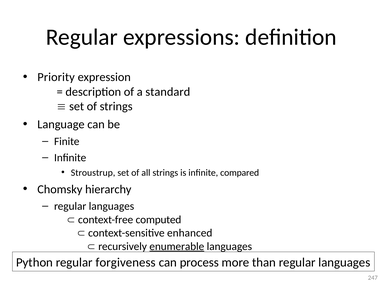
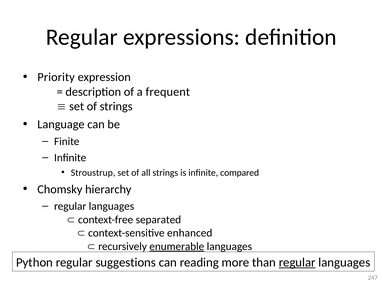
standard: standard -> frequent
computed: computed -> separated
forgiveness: forgiveness -> suggestions
process: process -> reading
regular at (297, 263) underline: none -> present
